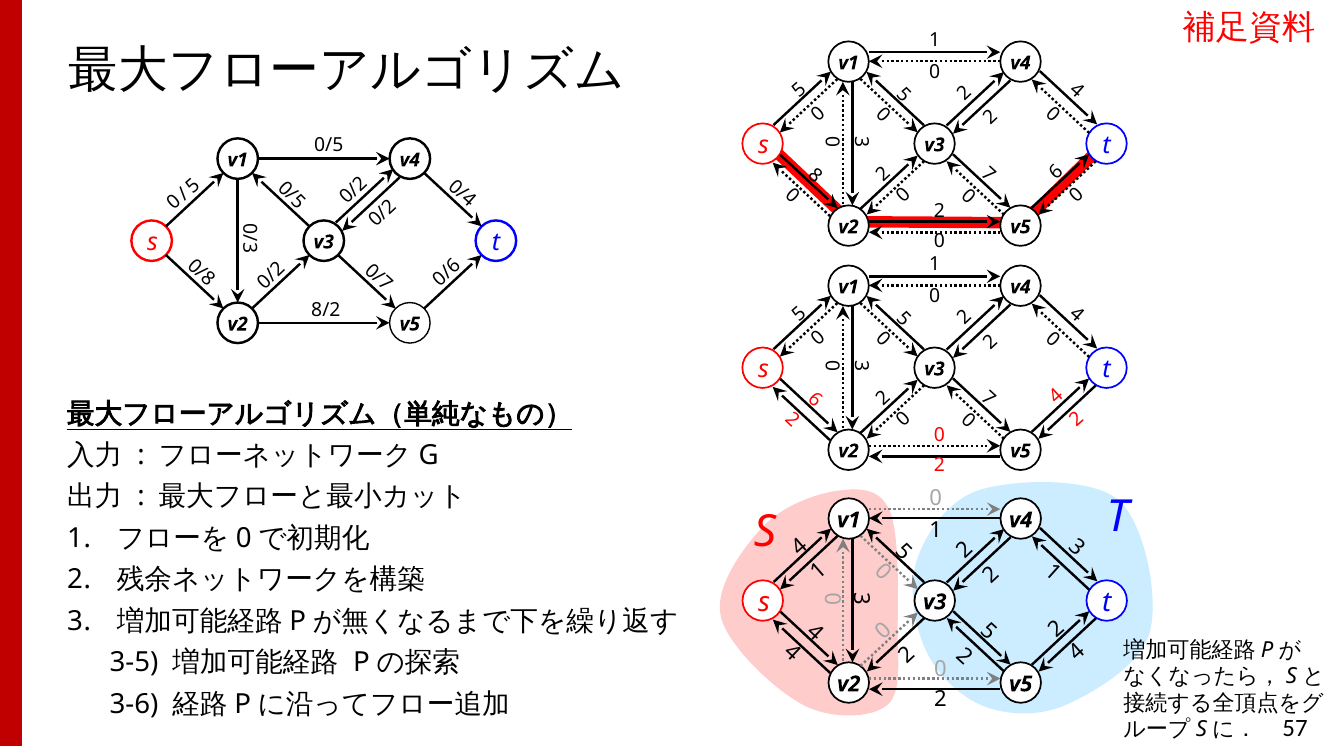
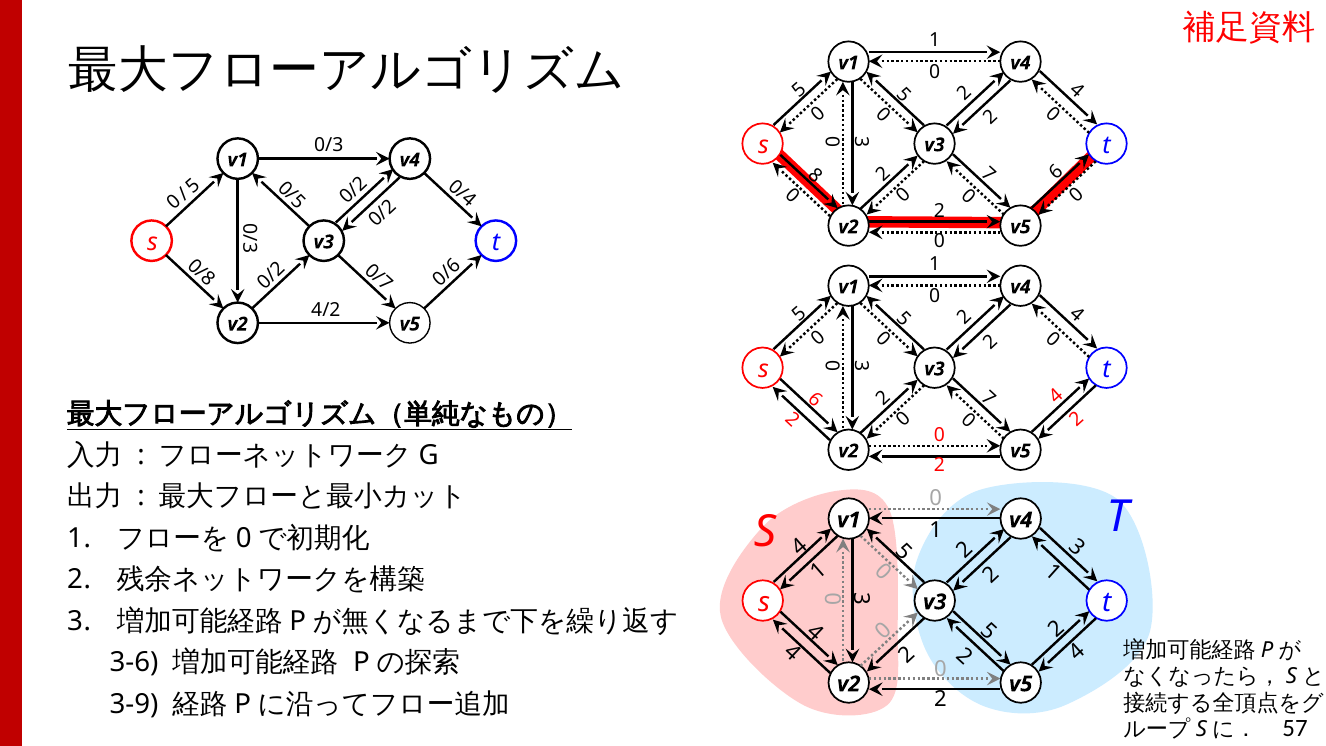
0/5: 0/5 -> 0/3
8/2: 8/2 -> 4/2
3-5: 3-5 -> 3-6
3-6: 3-6 -> 3-9
